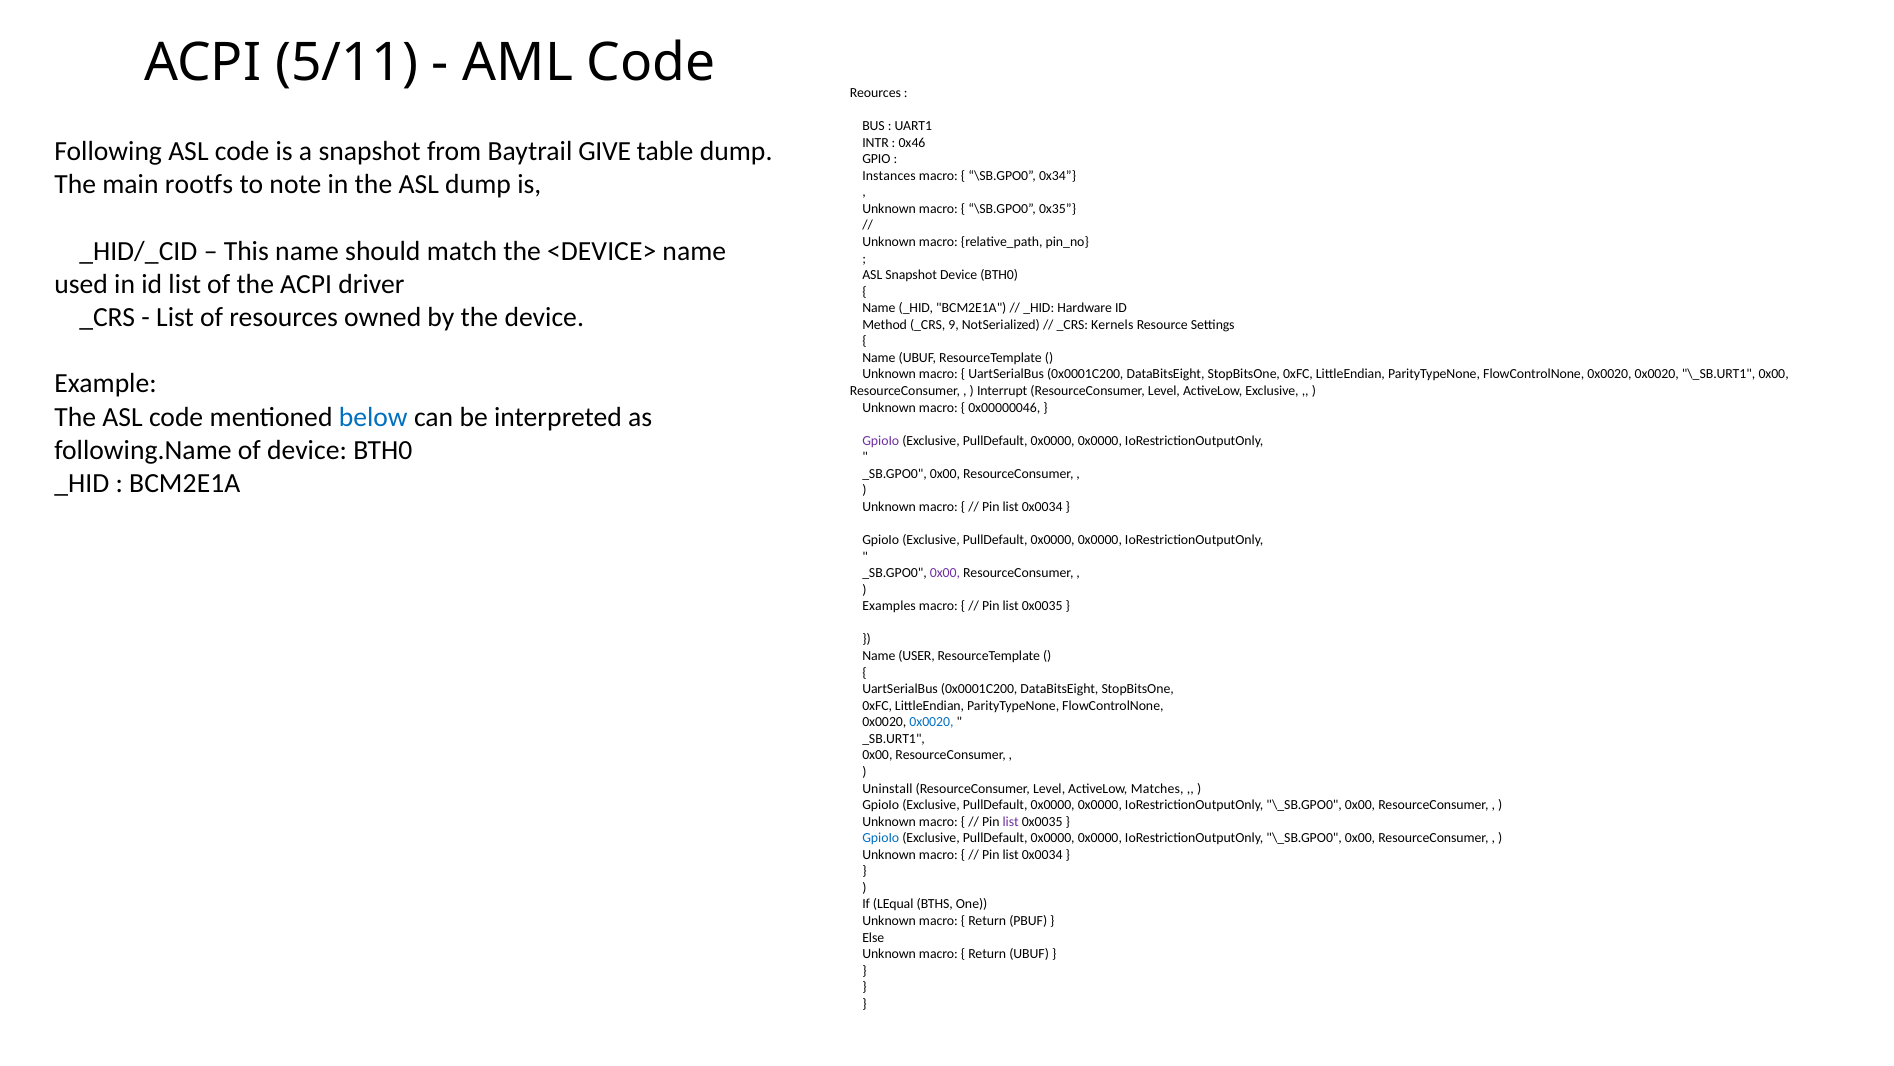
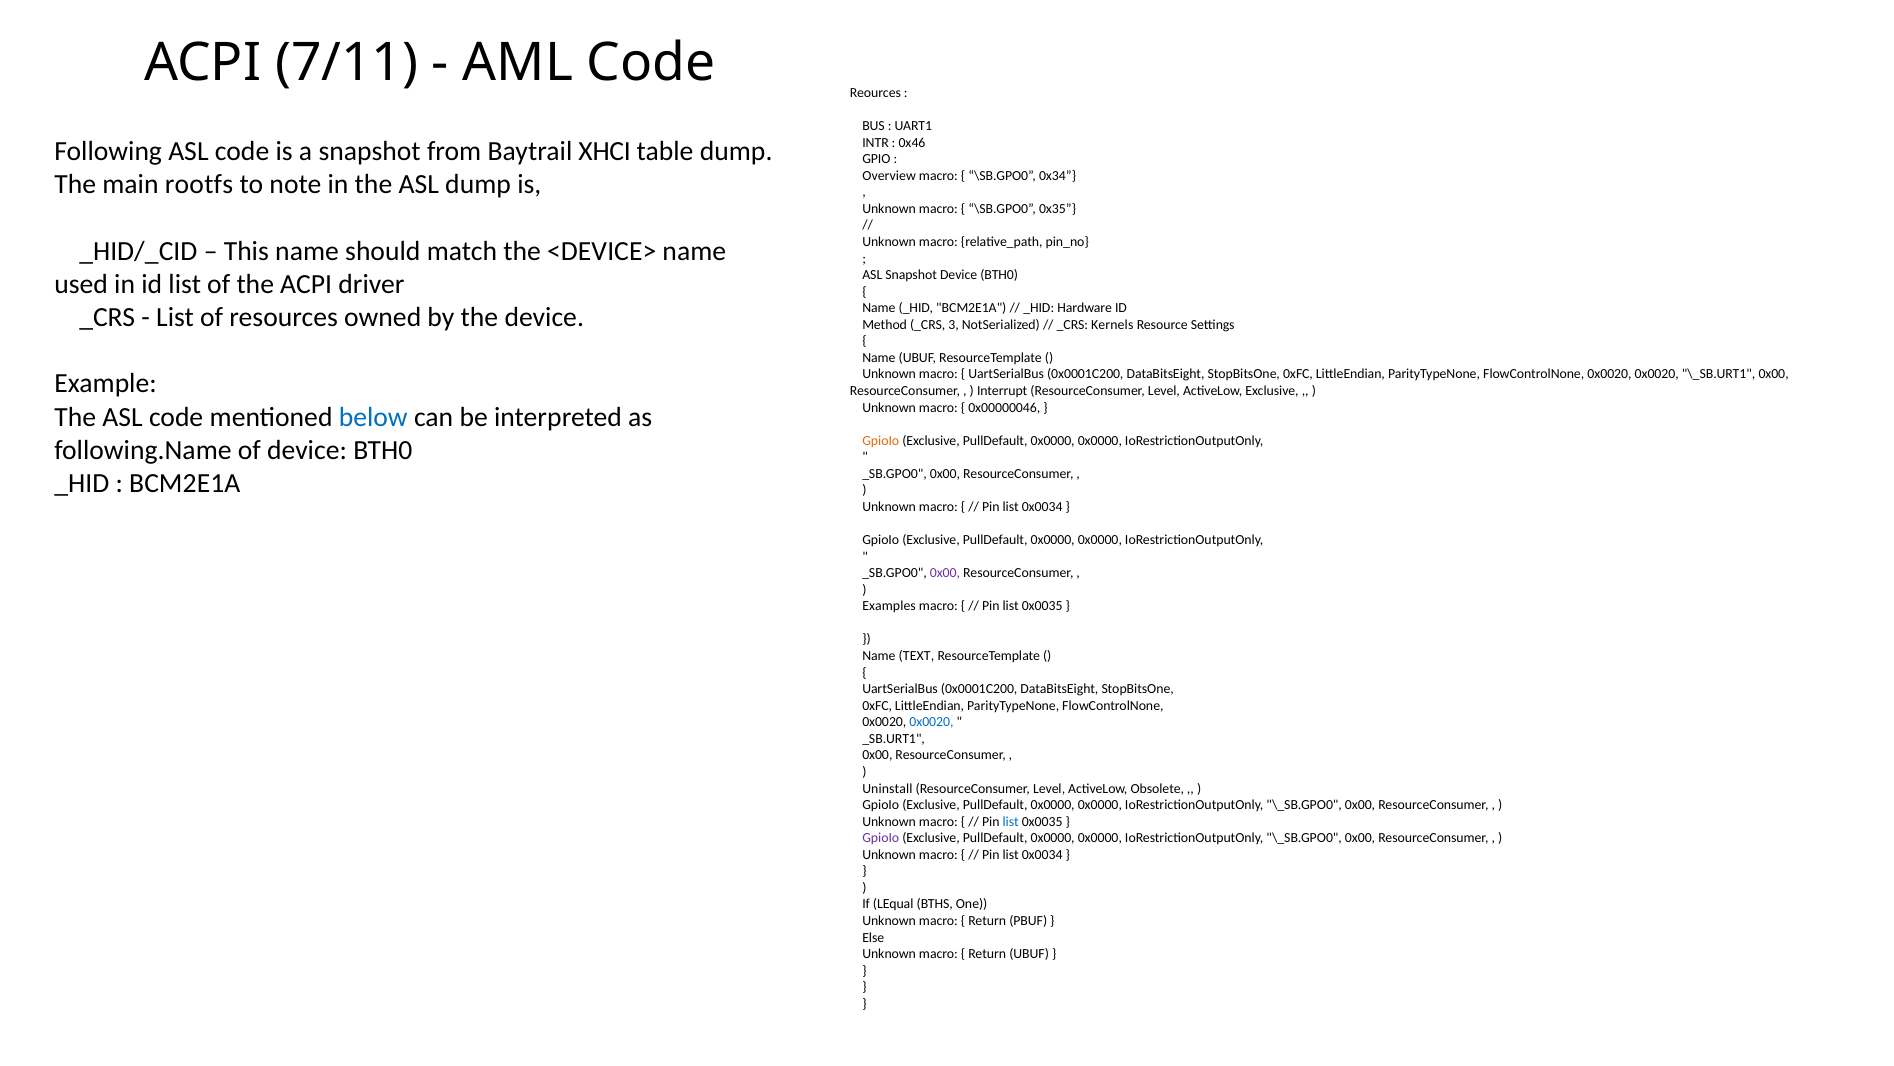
5/11: 5/11 -> 7/11
GIVE: GIVE -> XHCI
Instances: Instances -> Overview
9: 9 -> 3
GpioIo at (881, 440) colour: purple -> orange
USER: USER -> TEXT
Matches: Matches -> Obsolete
list at (1011, 821) colour: purple -> blue
GpioIo at (881, 838) colour: blue -> purple
